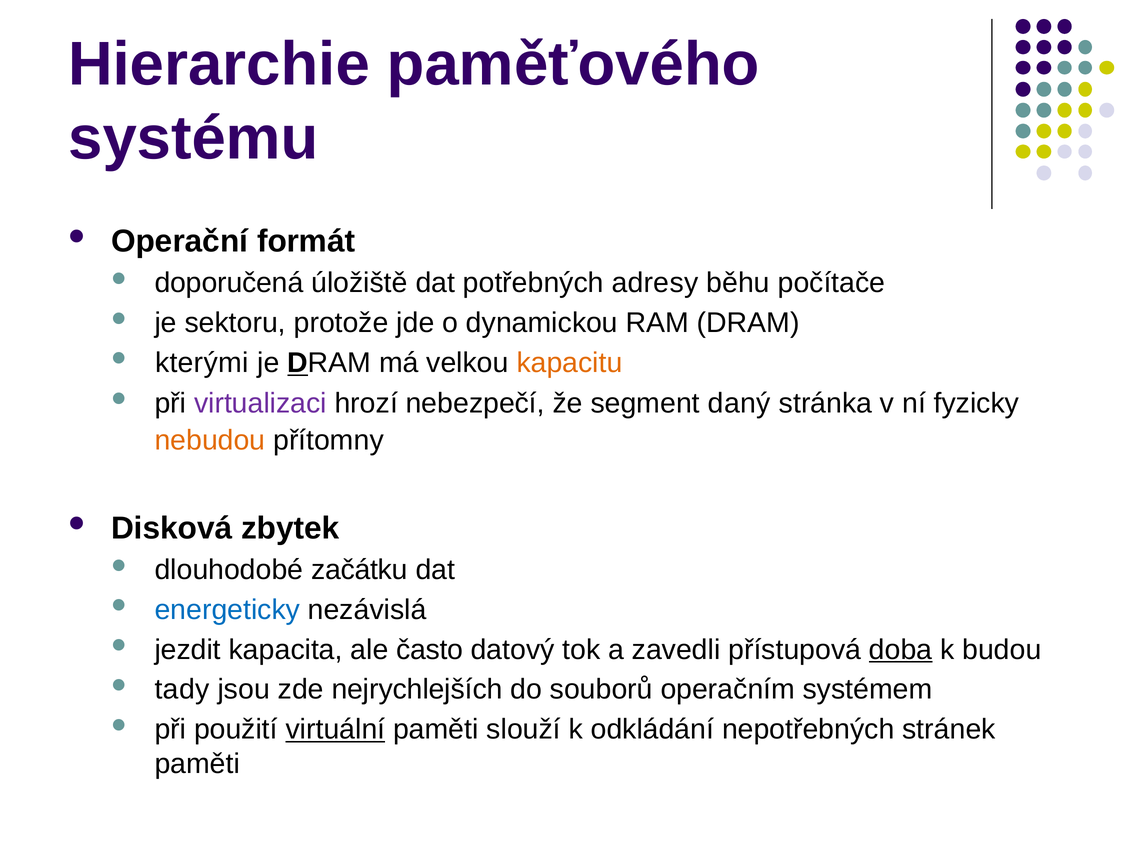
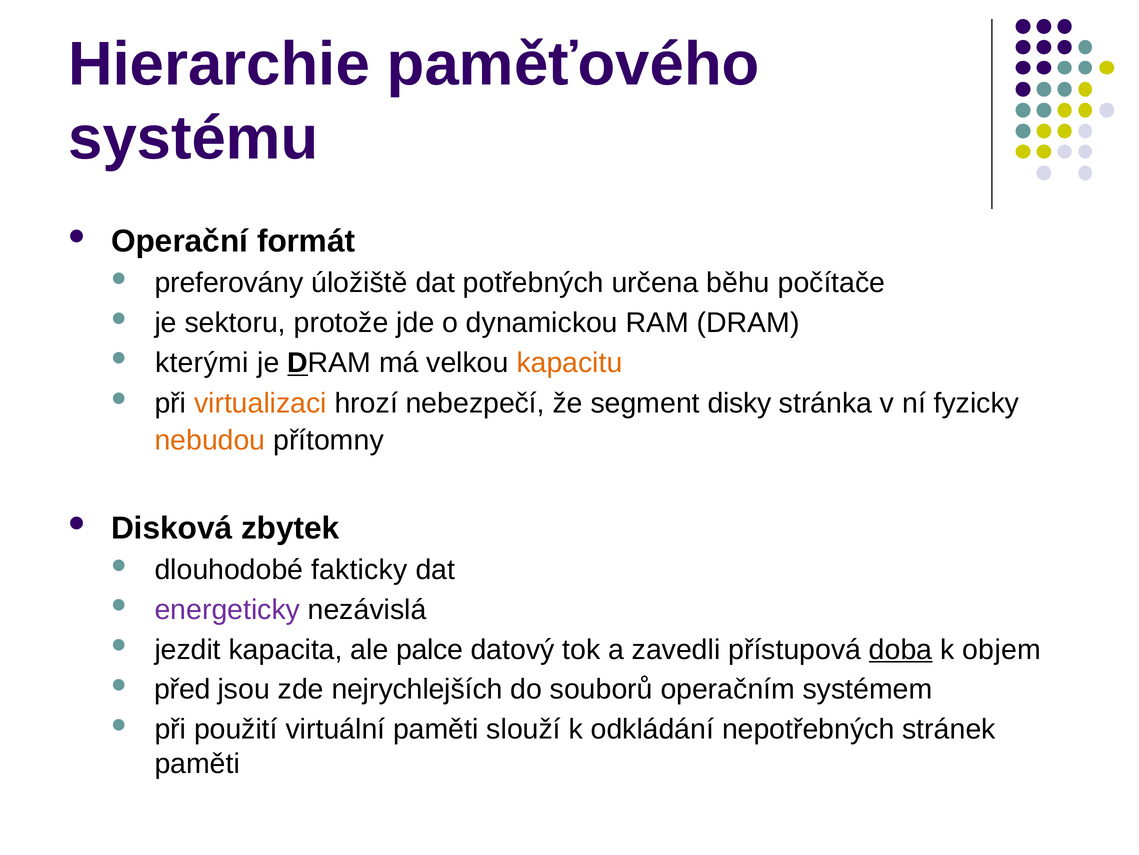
doporučená: doporučená -> preferovány
adresy: adresy -> určena
virtualizaci colour: purple -> orange
daný: daný -> disky
začátku: začátku -> fakticky
energeticky colour: blue -> purple
často: často -> palce
budou: budou -> objem
tady: tady -> před
virtuální underline: present -> none
